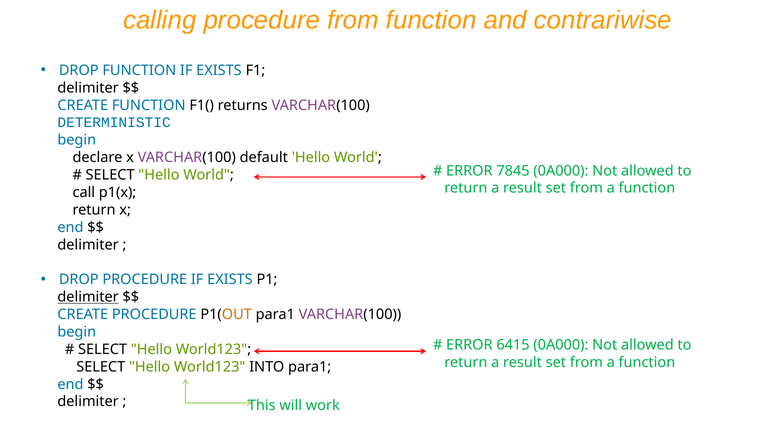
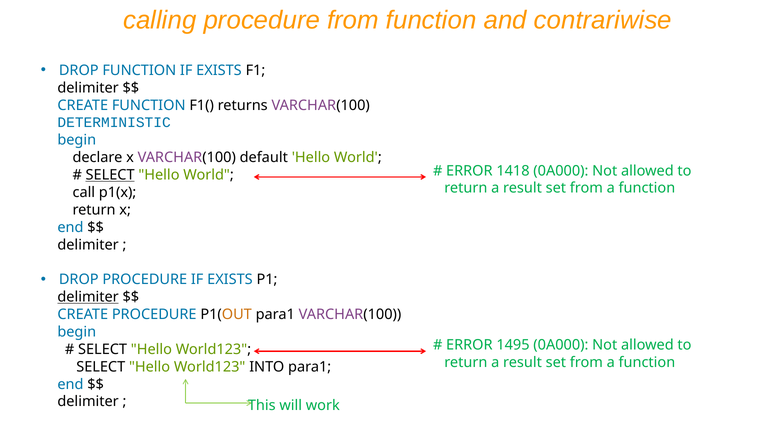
7845: 7845 -> 1418
SELECT at (110, 175) underline: none -> present
6415: 6415 -> 1495
